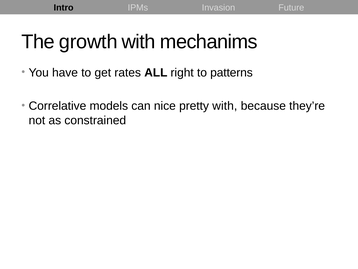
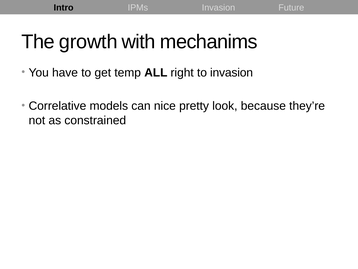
rates: rates -> temp
to patterns: patterns -> invasion
pretty with: with -> look
